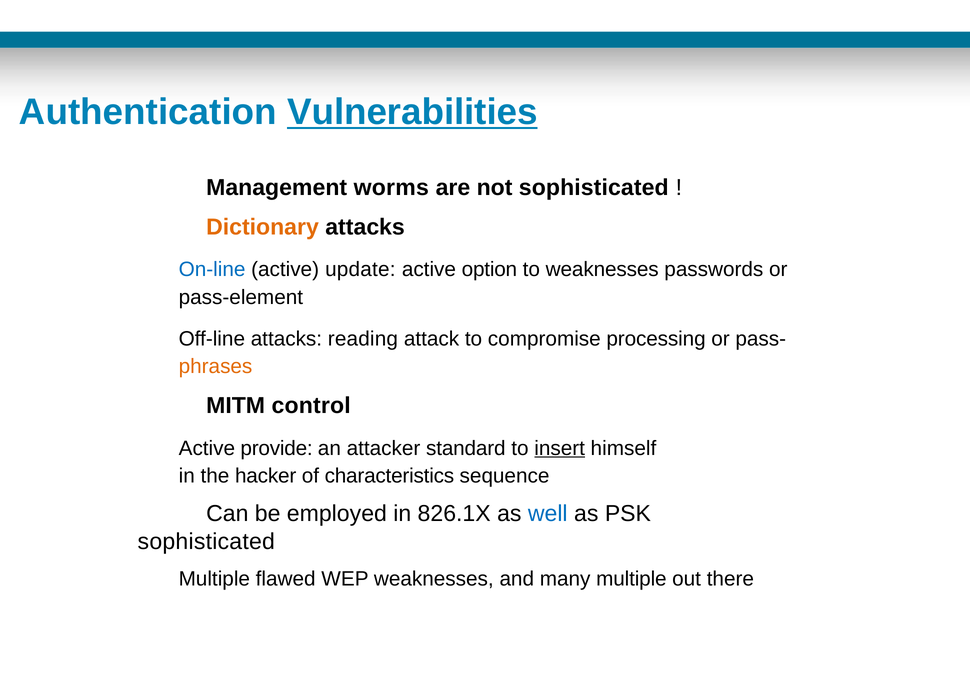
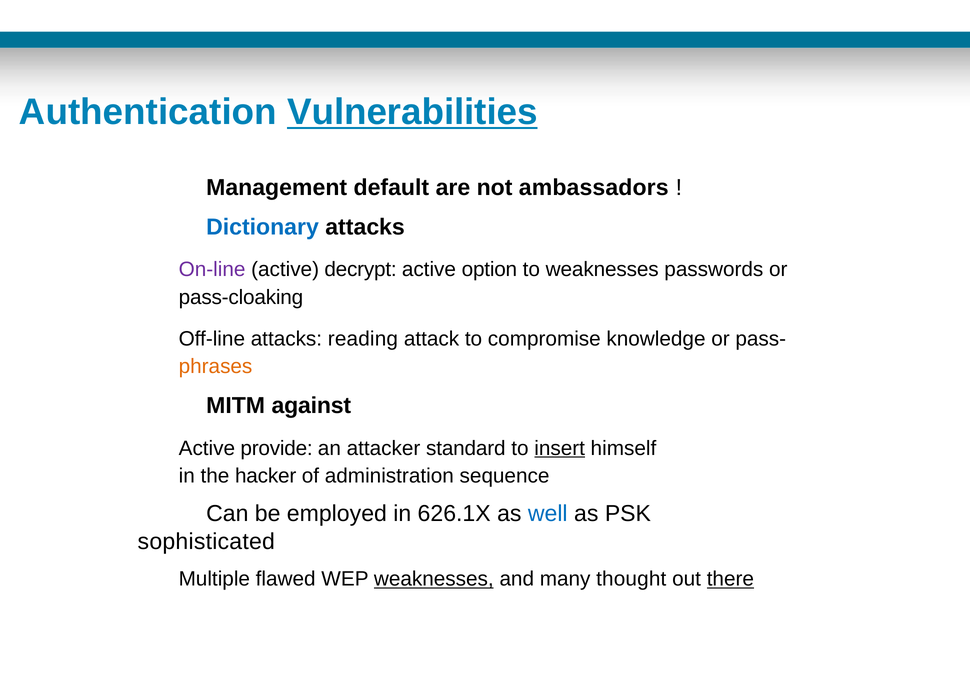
worms: worms -> default
not sophisticated: sophisticated -> ambassadors
Dictionary colour: orange -> blue
On-line colour: blue -> purple
update: update -> decrypt
pass-element: pass-element -> pass-cloaking
processing: processing -> knowledge
control: control -> against
characteristics: characteristics -> administration
826.1X: 826.1X -> 626.1X
weaknesses at (434, 579) underline: none -> present
many multiple: multiple -> thought
there underline: none -> present
